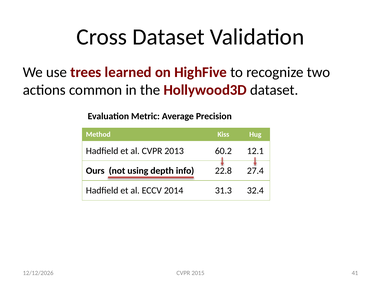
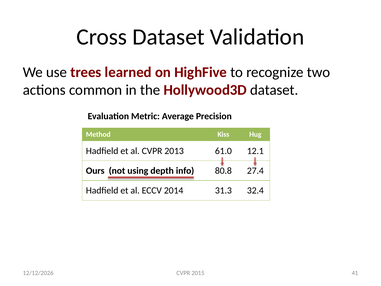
60.2: 60.2 -> 61.0
22.8: 22.8 -> 80.8
